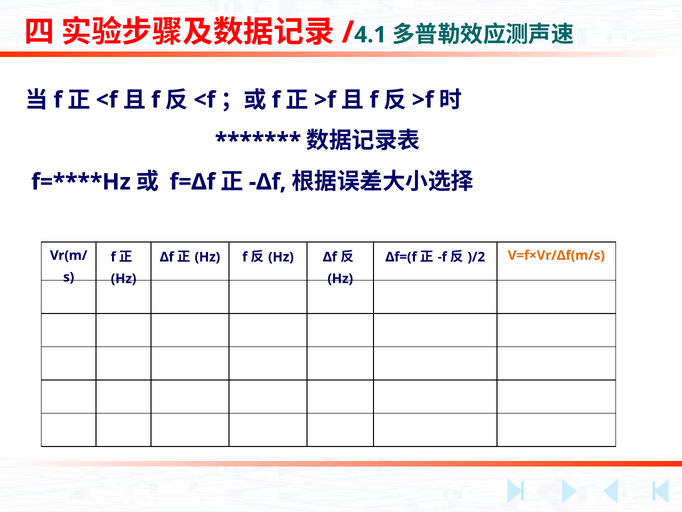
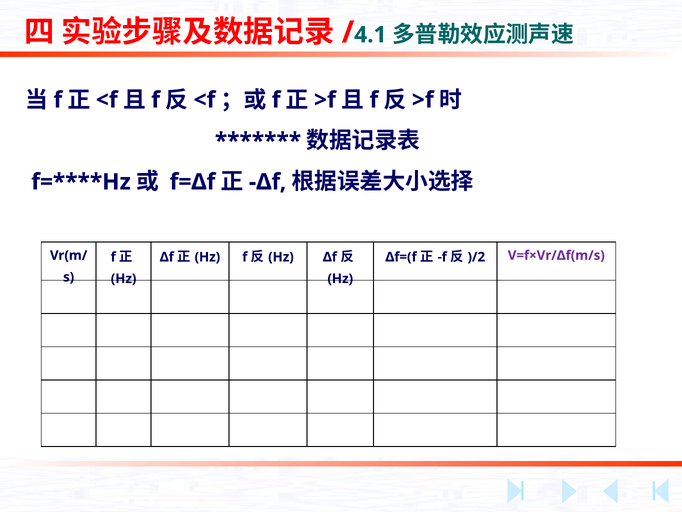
V=f×Vr/Δf(m/s colour: orange -> purple
